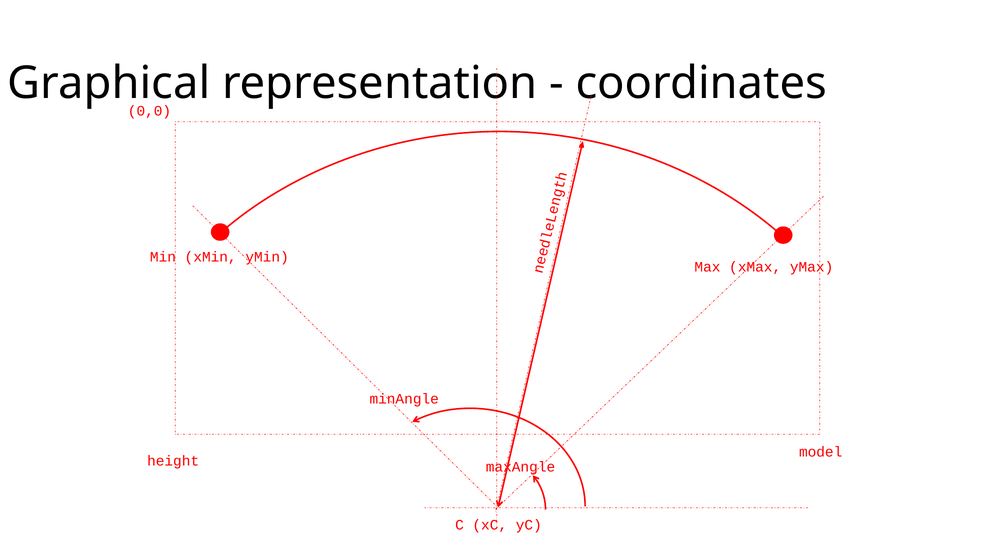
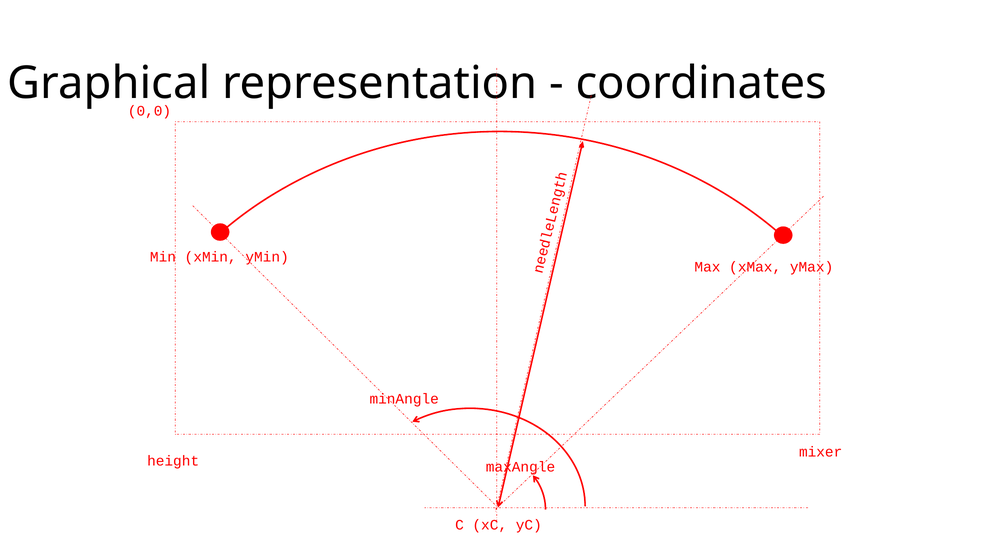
model: model -> mixer
